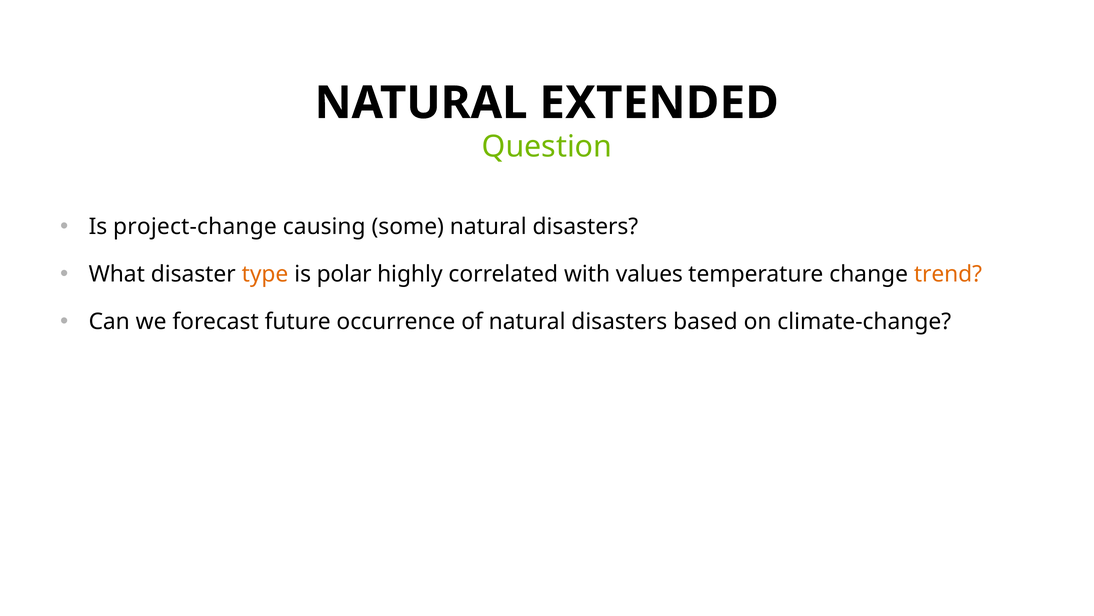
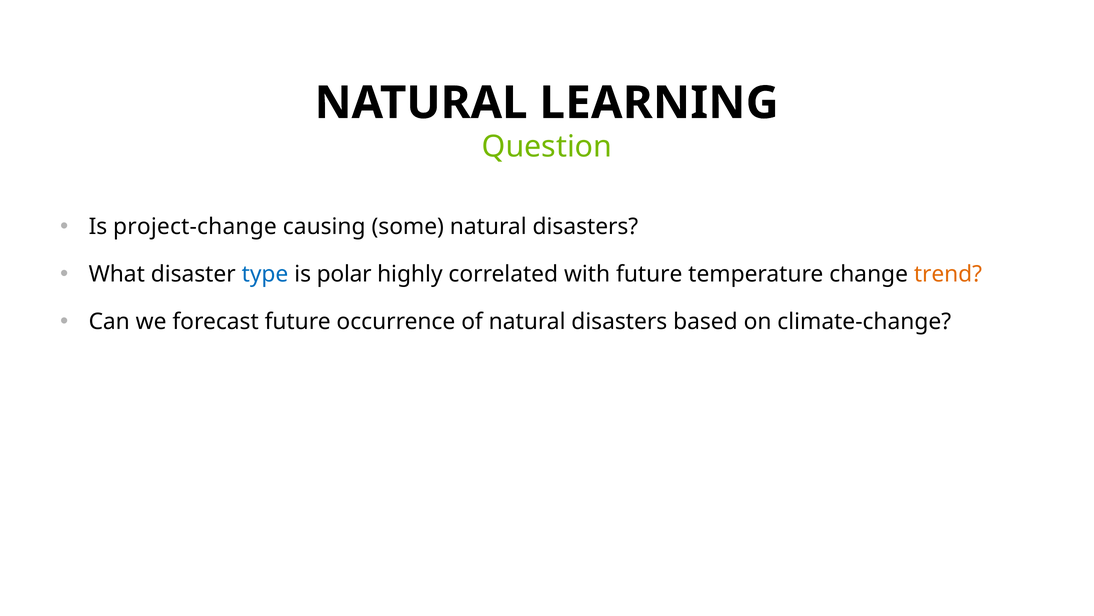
EXTENDED: EXTENDED -> LEARNING
type colour: orange -> blue
with values: values -> future
